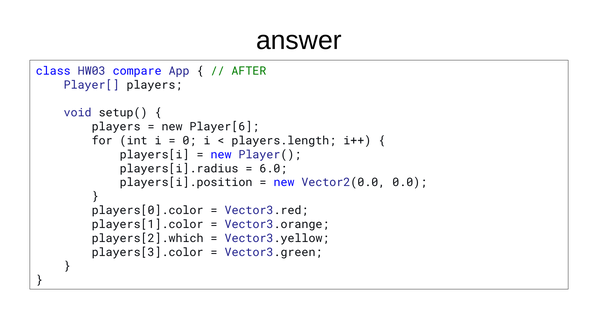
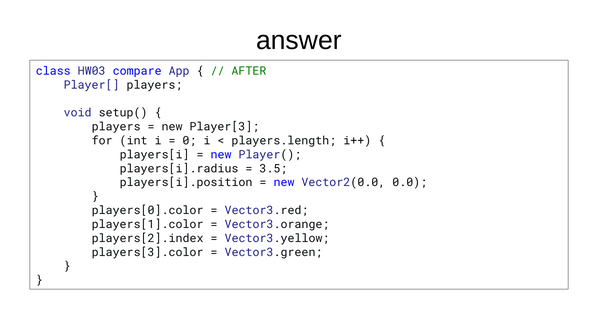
Player[6: Player[6 -> Player[3
6.0: 6.0 -> 3.5
players[2].which: players[2].which -> players[2].index
